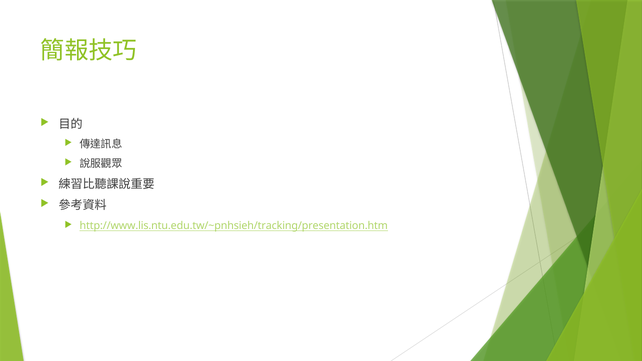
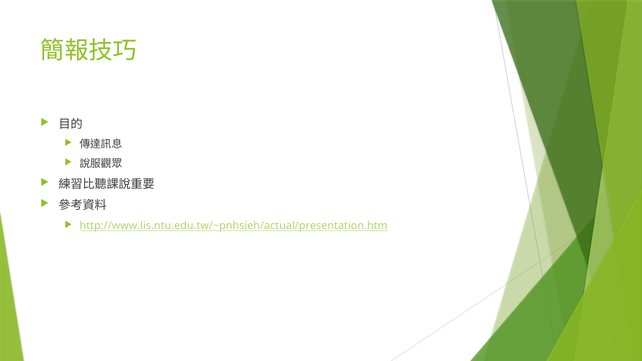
http://www.lis.ntu.edu.tw/~pnhsieh/tracking/presentation.htm: http://www.lis.ntu.edu.tw/~pnhsieh/tracking/presentation.htm -> http://www.lis.ntu.edu.tw/~pnhsieh/actual/presentation.htm
